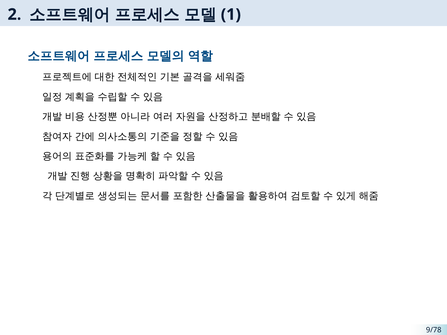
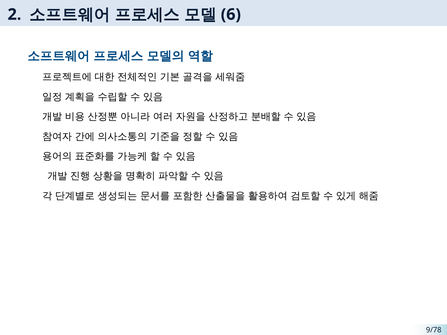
1: 1 -> 6
